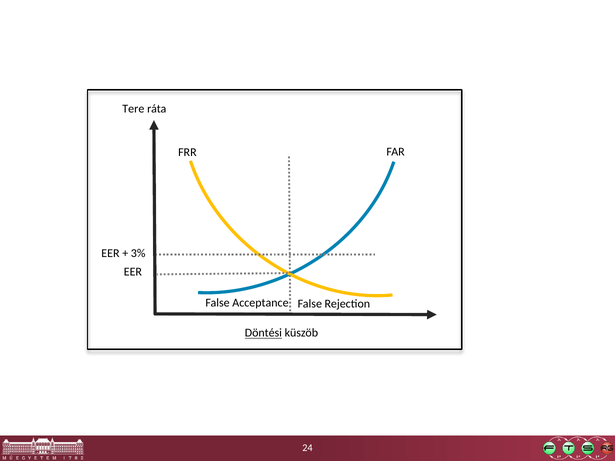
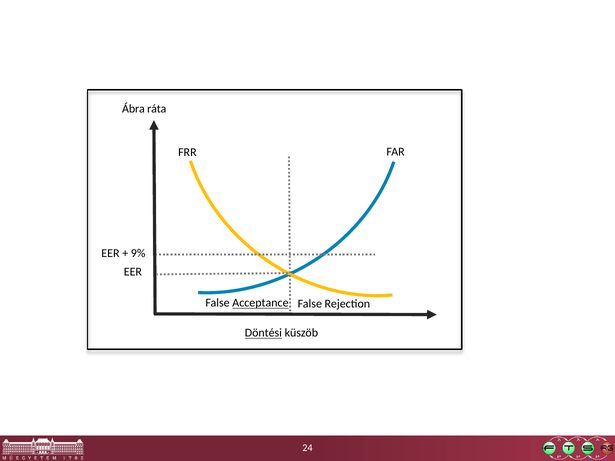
Tere: Tere -> Ábra
3%: 3% -> 9%
Acceptance underline: none -> present
